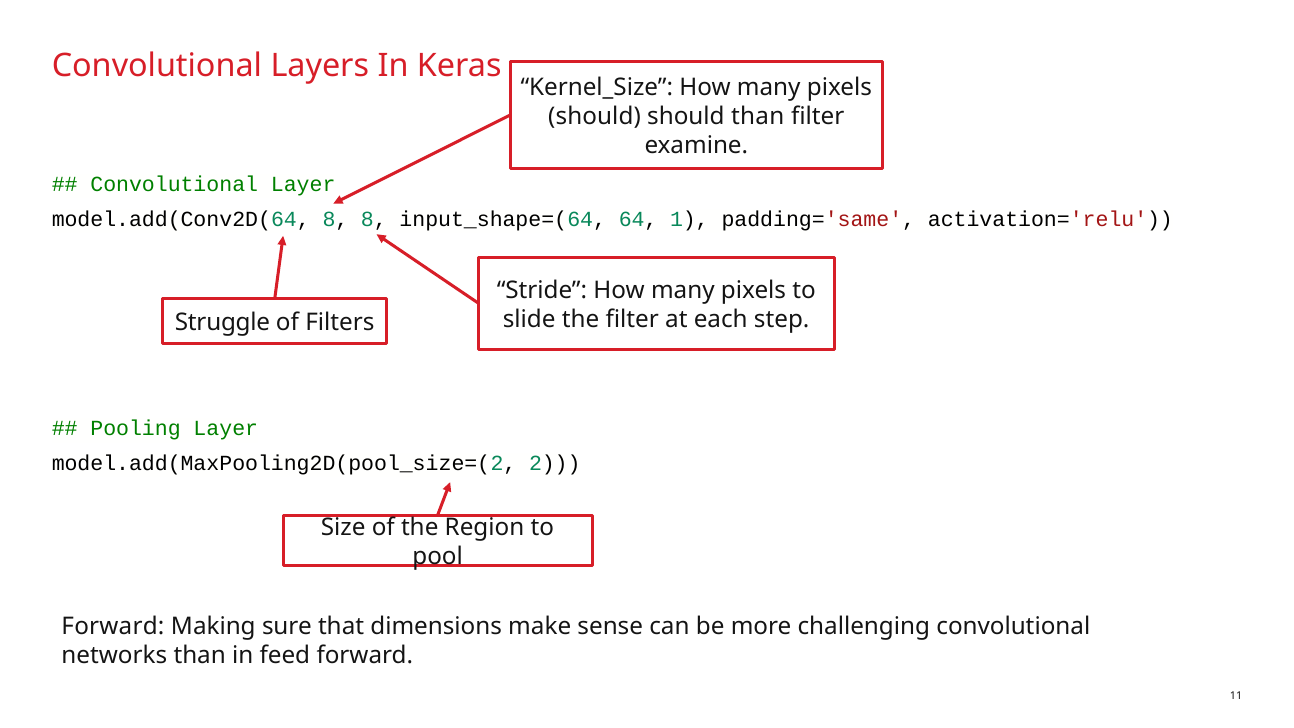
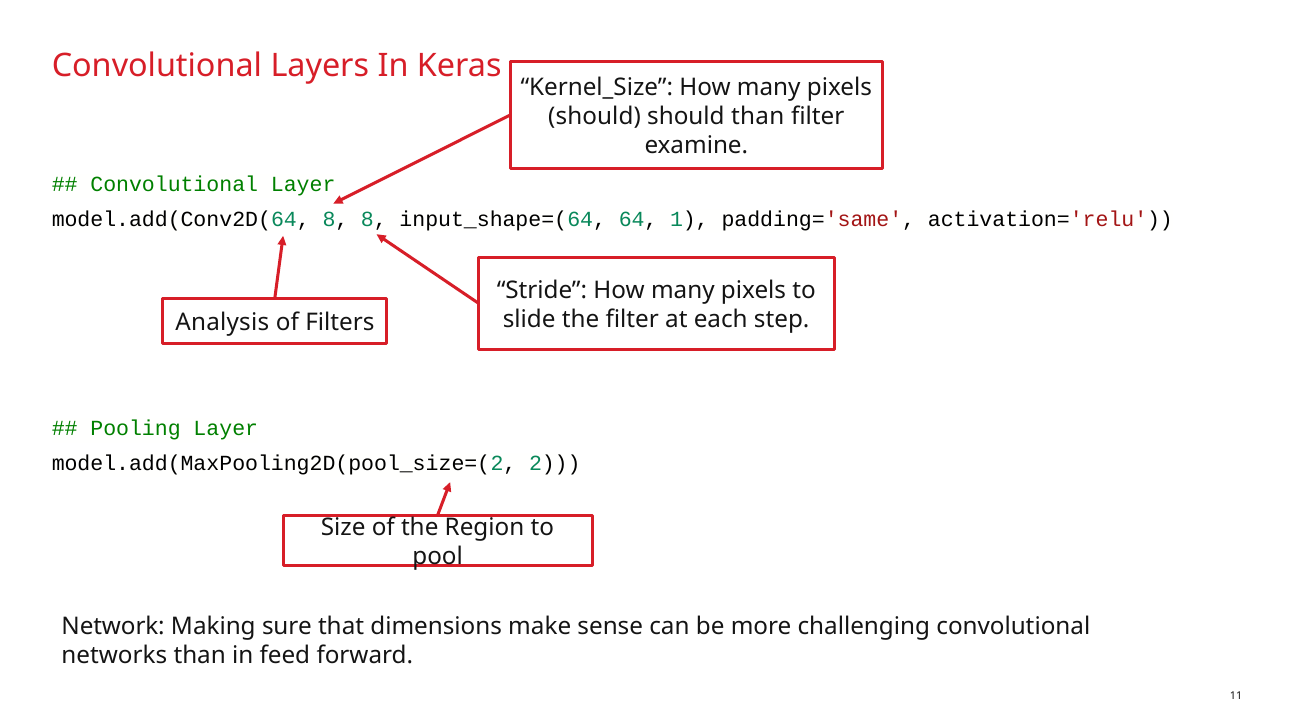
Struggle: Struggle -> Analysis
Forward at (113, 626): Forward -> Network
